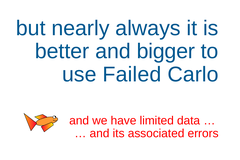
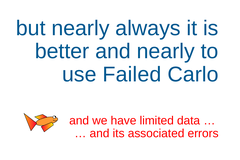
and bigger: bigger -> nearly
